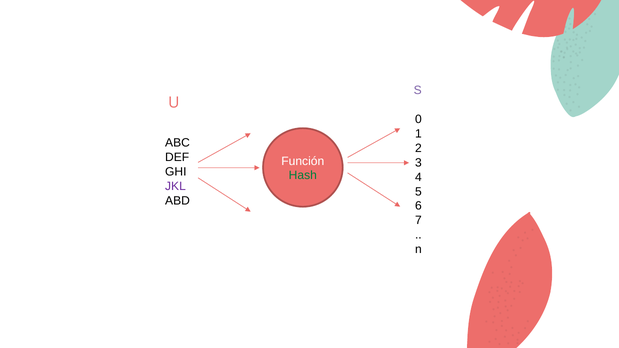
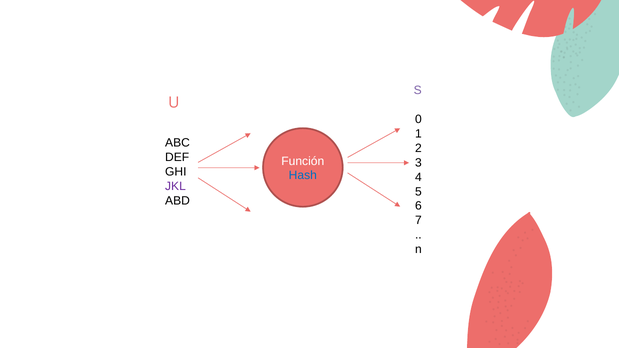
Hash colour: green -> blue
